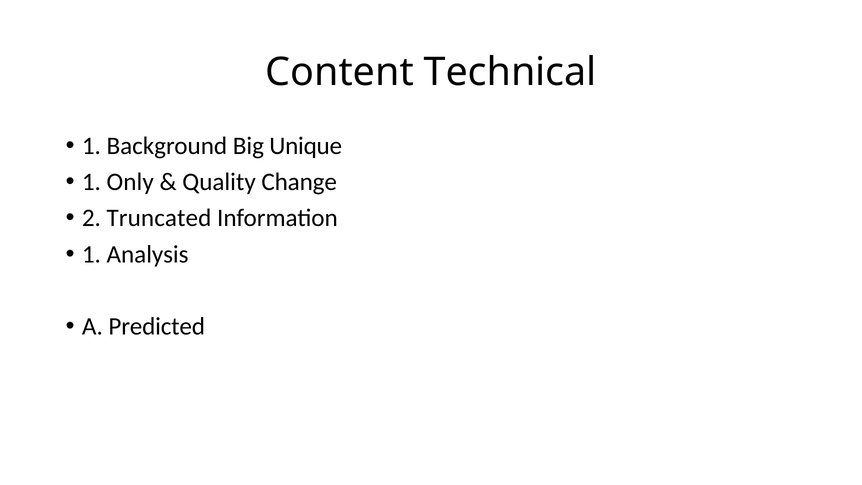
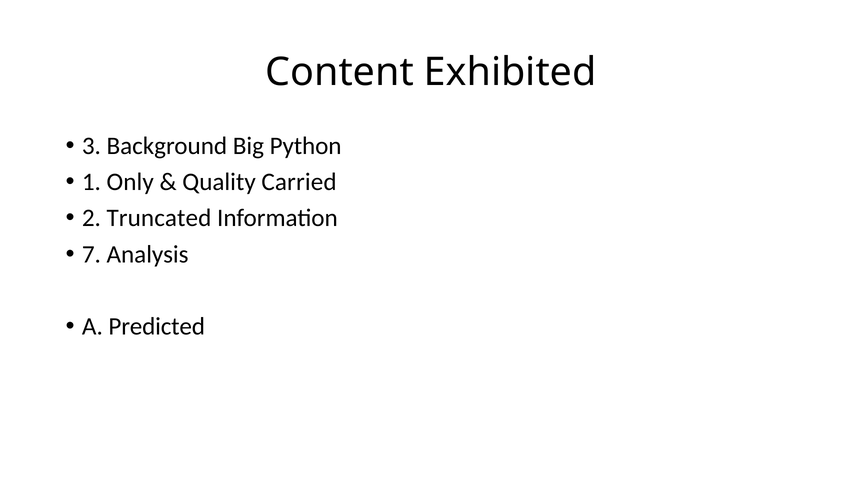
Technical: Technical -> Exhibited
1 at (91, 146): 1 -> 3
Unique: Unique -> Python
Change: Change -> Carried
1 at (91, 254): 1 -> 7
